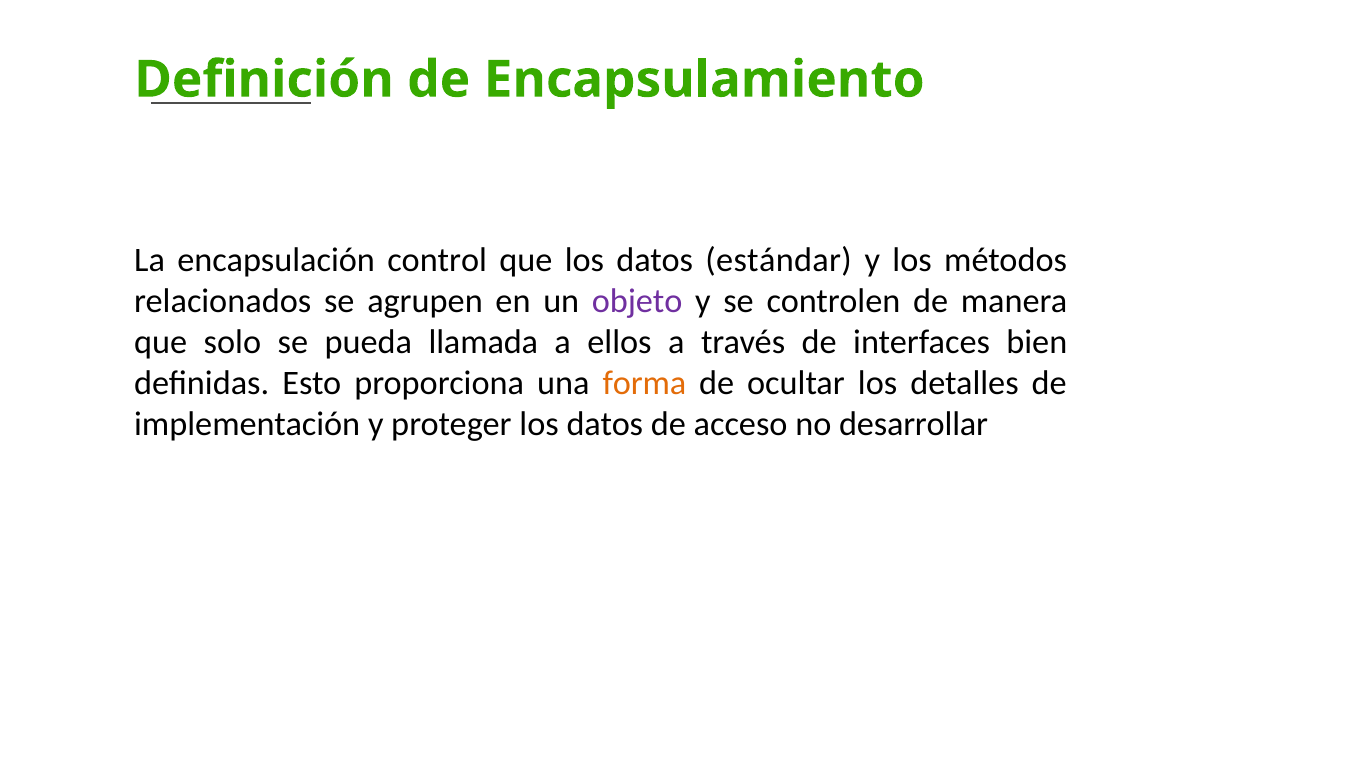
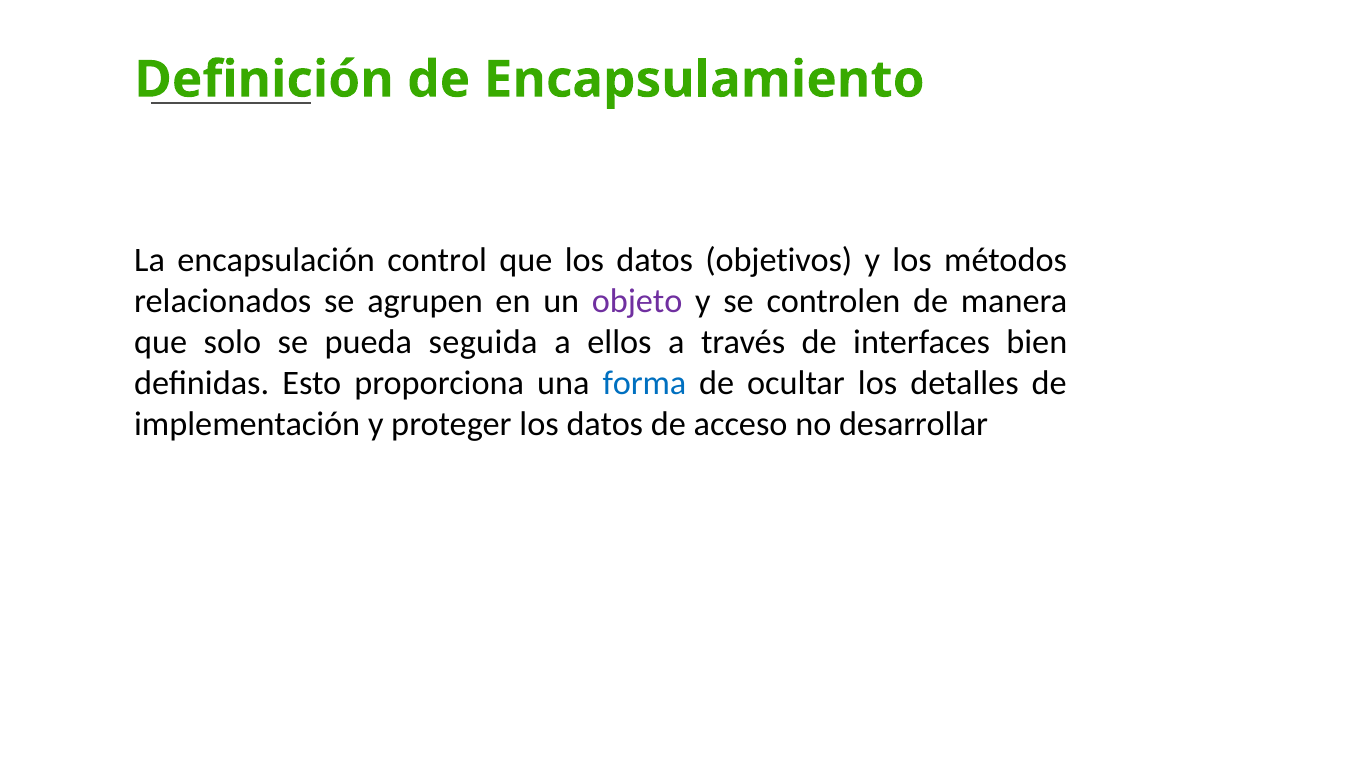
estándar: estándar -> objetivos
llamada: llamada -> seguida
forma colour: orange -> blue
